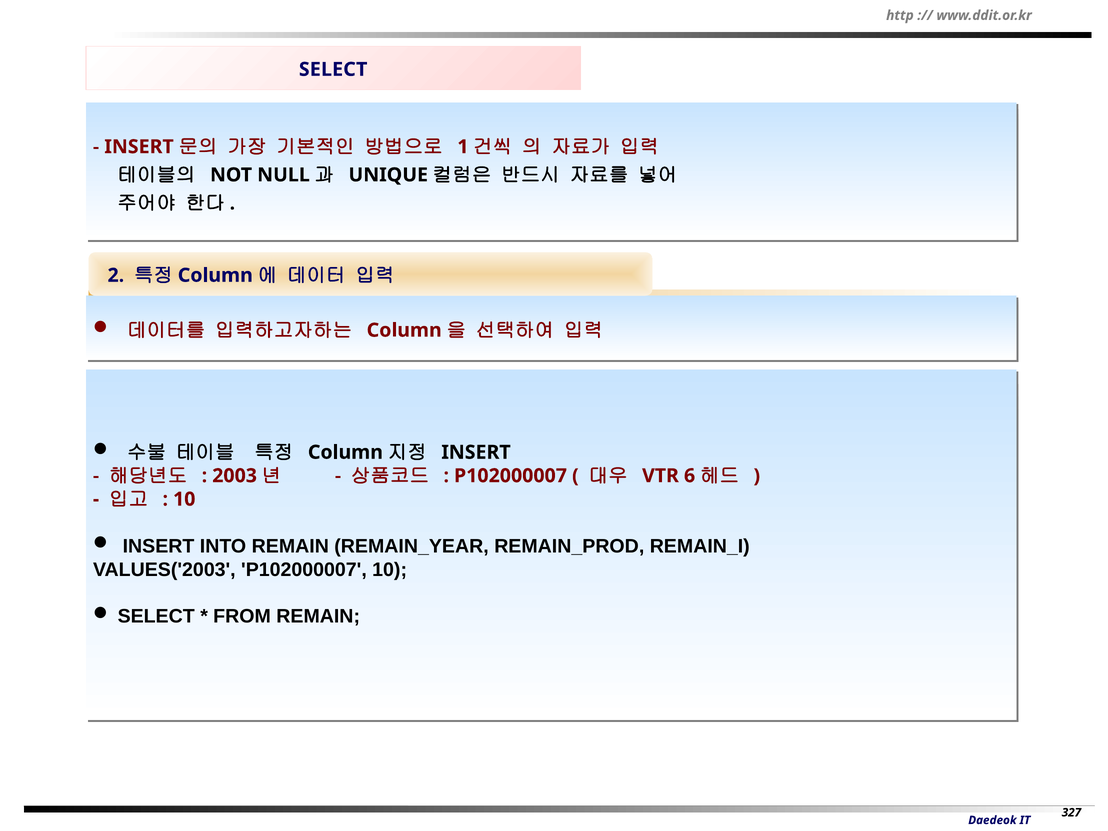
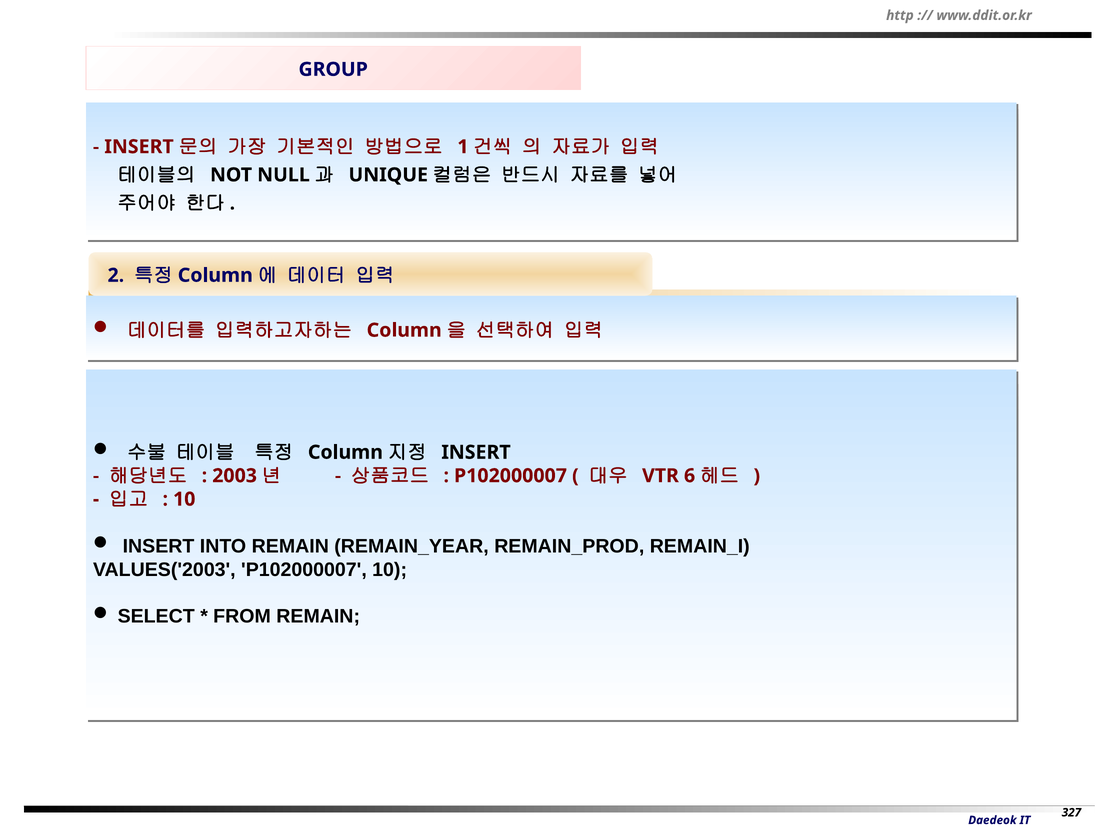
SELECT at (333, 69): SELECT -> GROUP
